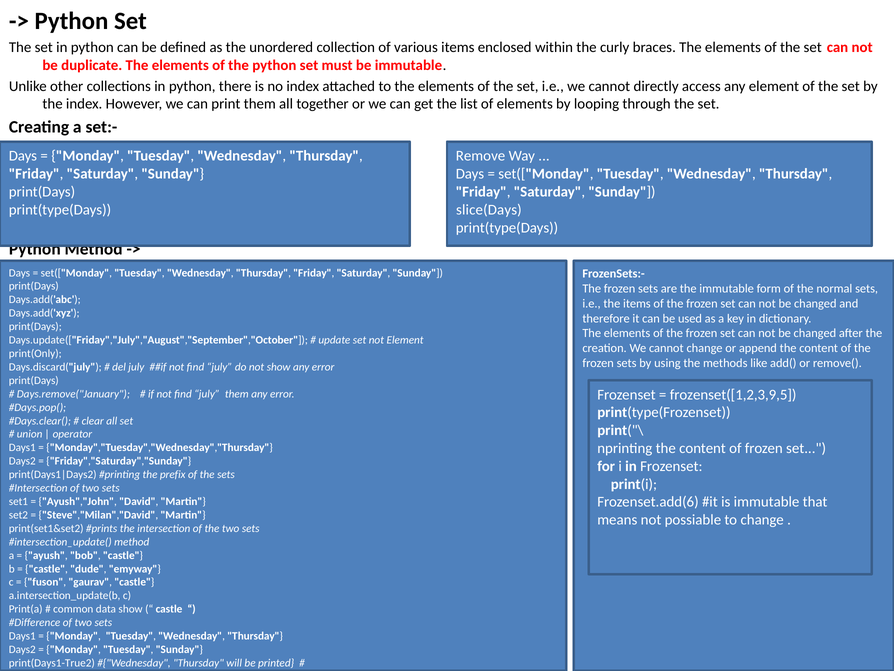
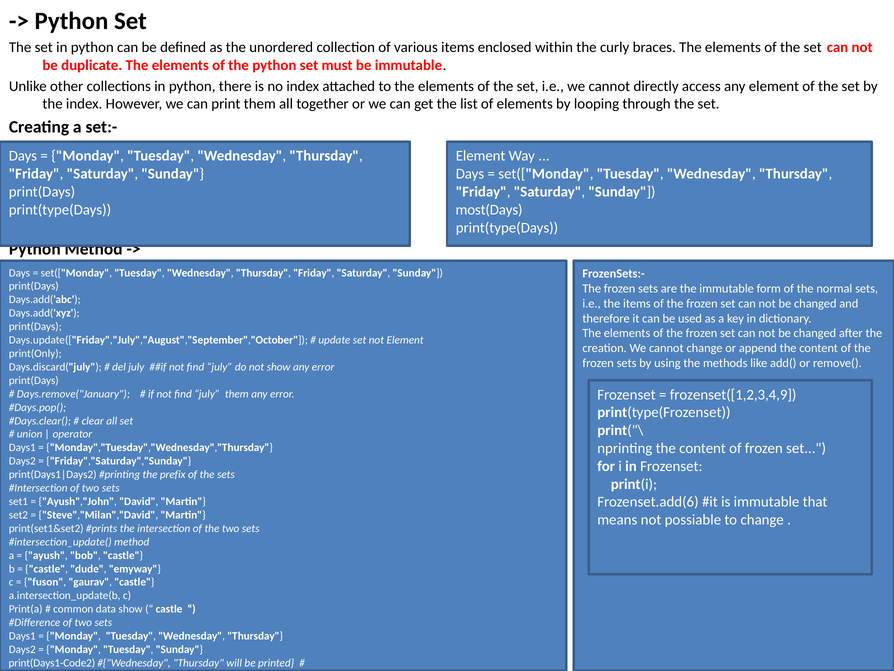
Remove at (481, 156): Remove -> Element
slice(Days: slice(Days -> most(Days
frozenset([1,2,3,9,5: frozenset([1,2,3,9,5 -> frozenset([1,2,3,4,9
print(Days1-True2: print(Days1-True2 -> print(Days1-Code2
